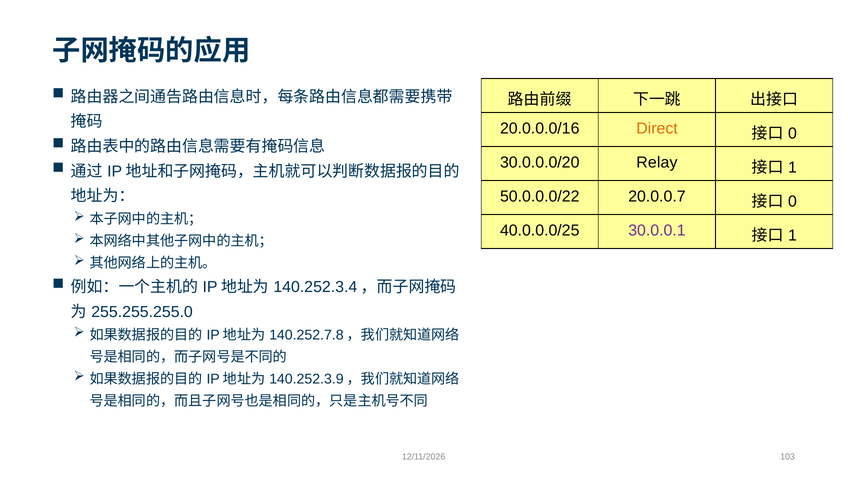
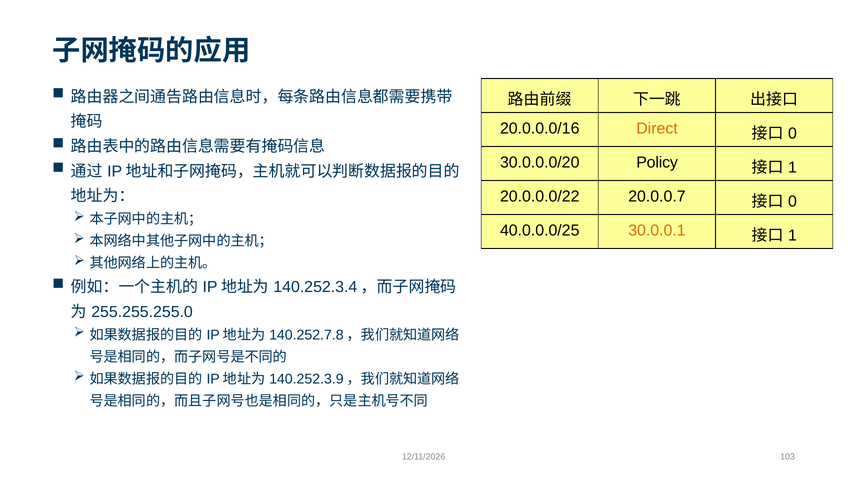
Relay: Relay -> Policy
50.0.0.0/22: 50.0.0.0/22 -> 20.0.0.0/22
30.0.0.1 colour: purple -> orange
